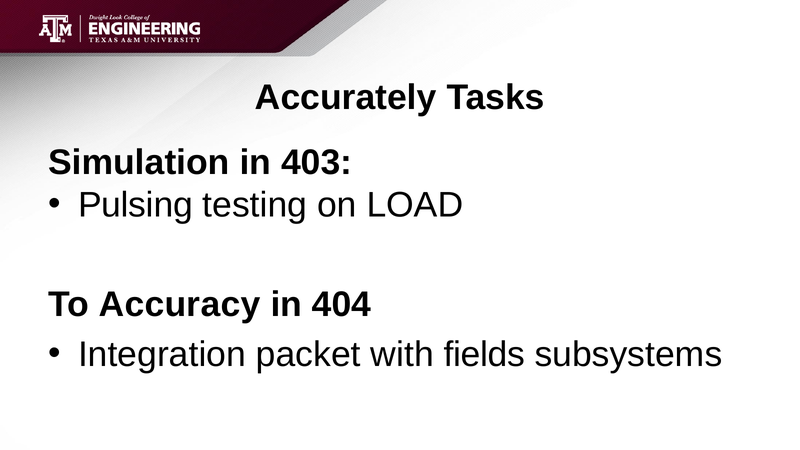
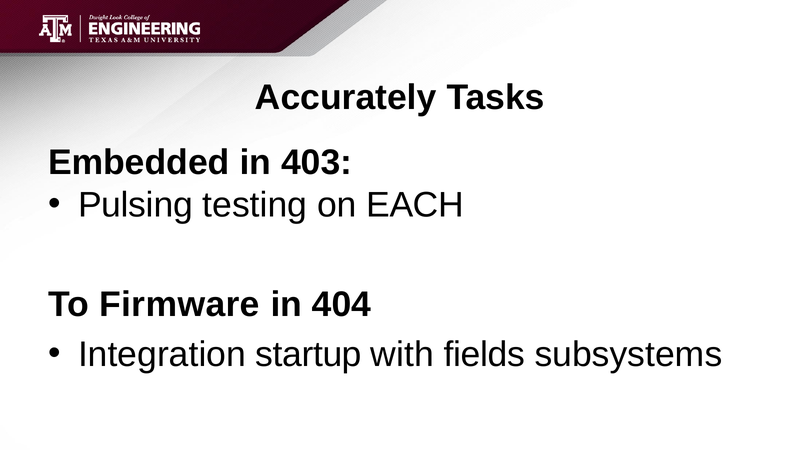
Simulation: Simulation -> Embedded
LOAD: LOAD -> EACH
Accuracy: Accuracy -> Firmware
packet: packet -> startup
